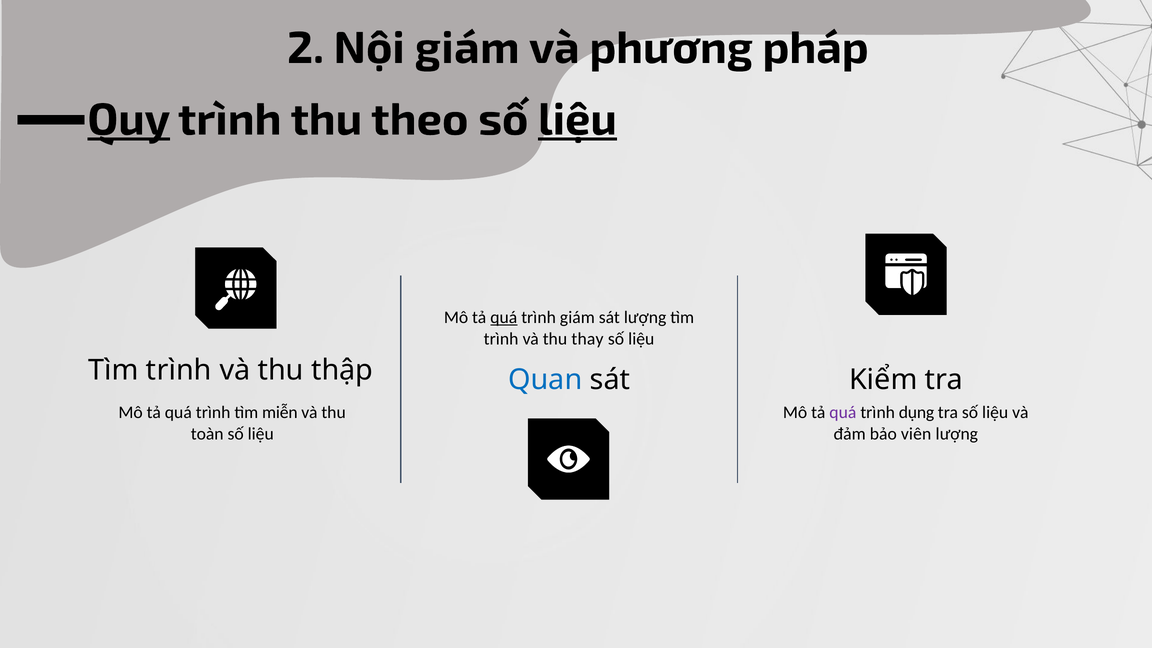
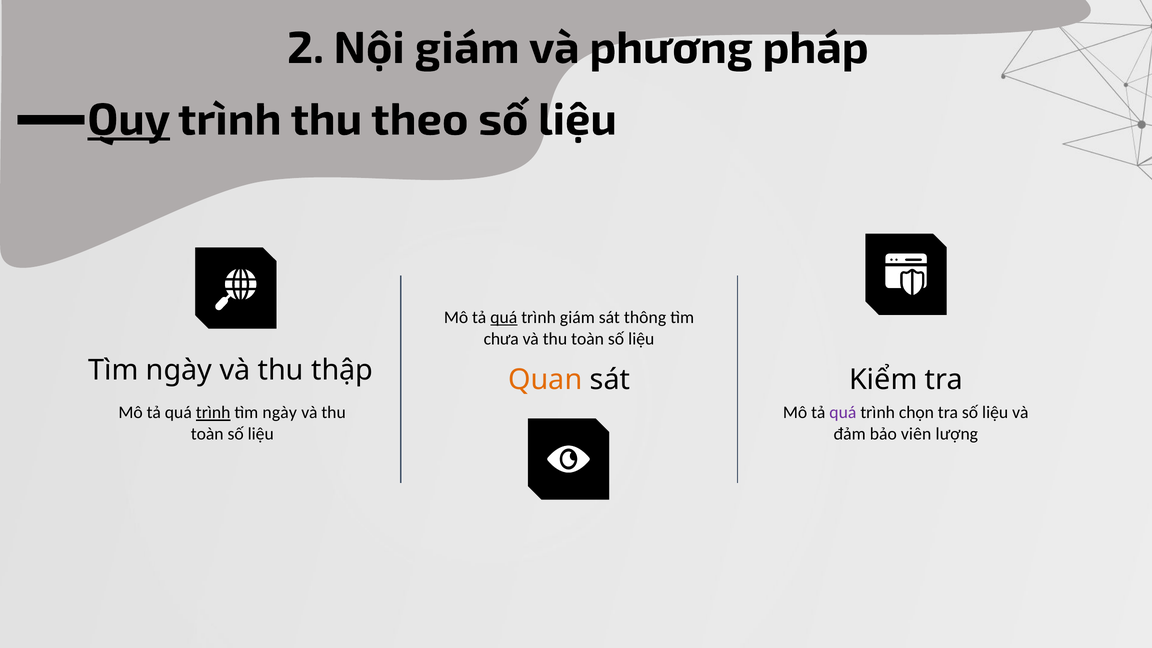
liệu at (577, 120) underline: present -> none
sát lượng: lượng -> thông
trình at (501, 339): trình -> chưa
thay at (587, 339): thay -> toàn
trình at (179, 370): trình -> ngày
Quan colour: blue -> orange
trình at (213, 413) underline: none -> present
miễn at (280, 413): miễn -> ngày
dụng: dụng -> chọn
